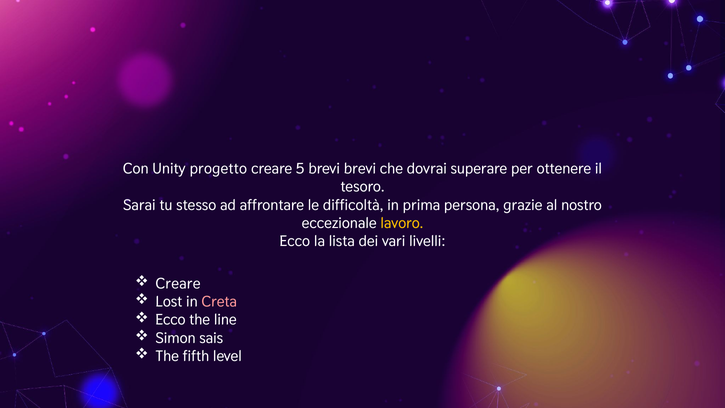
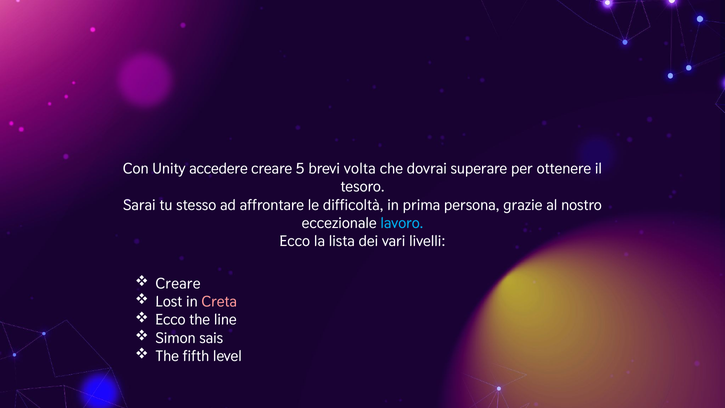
progetto: progetto -> accedere
brevi brevi: brevi -> volta
lavoro colour: yellow -> light blue
